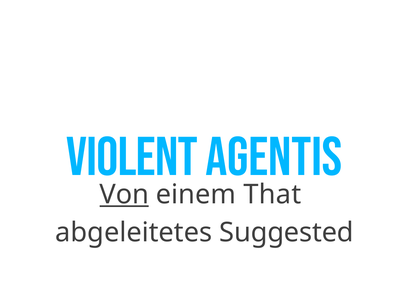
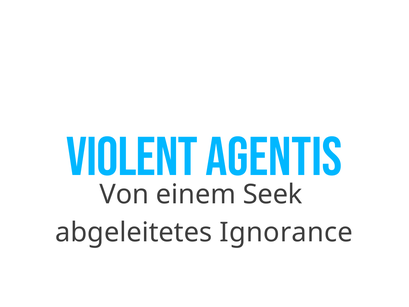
Von underline: present -> none
That: That -> Seek
Suggested: Suggested -> Ignorance
